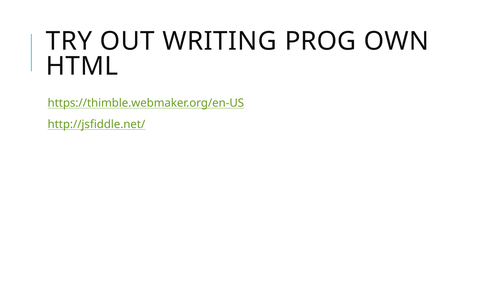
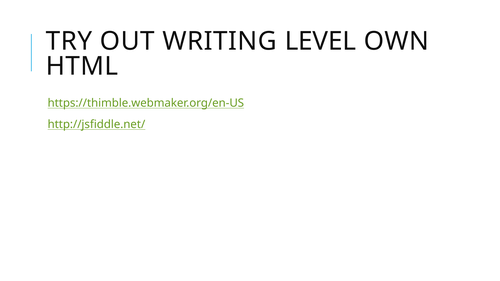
PROG: PROG -> LEVEL
